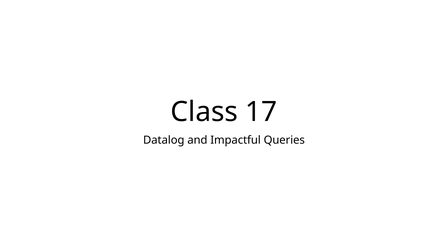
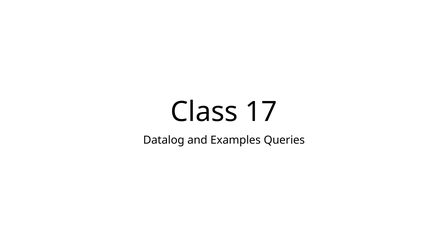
Impactful: Impactful -> Examples
